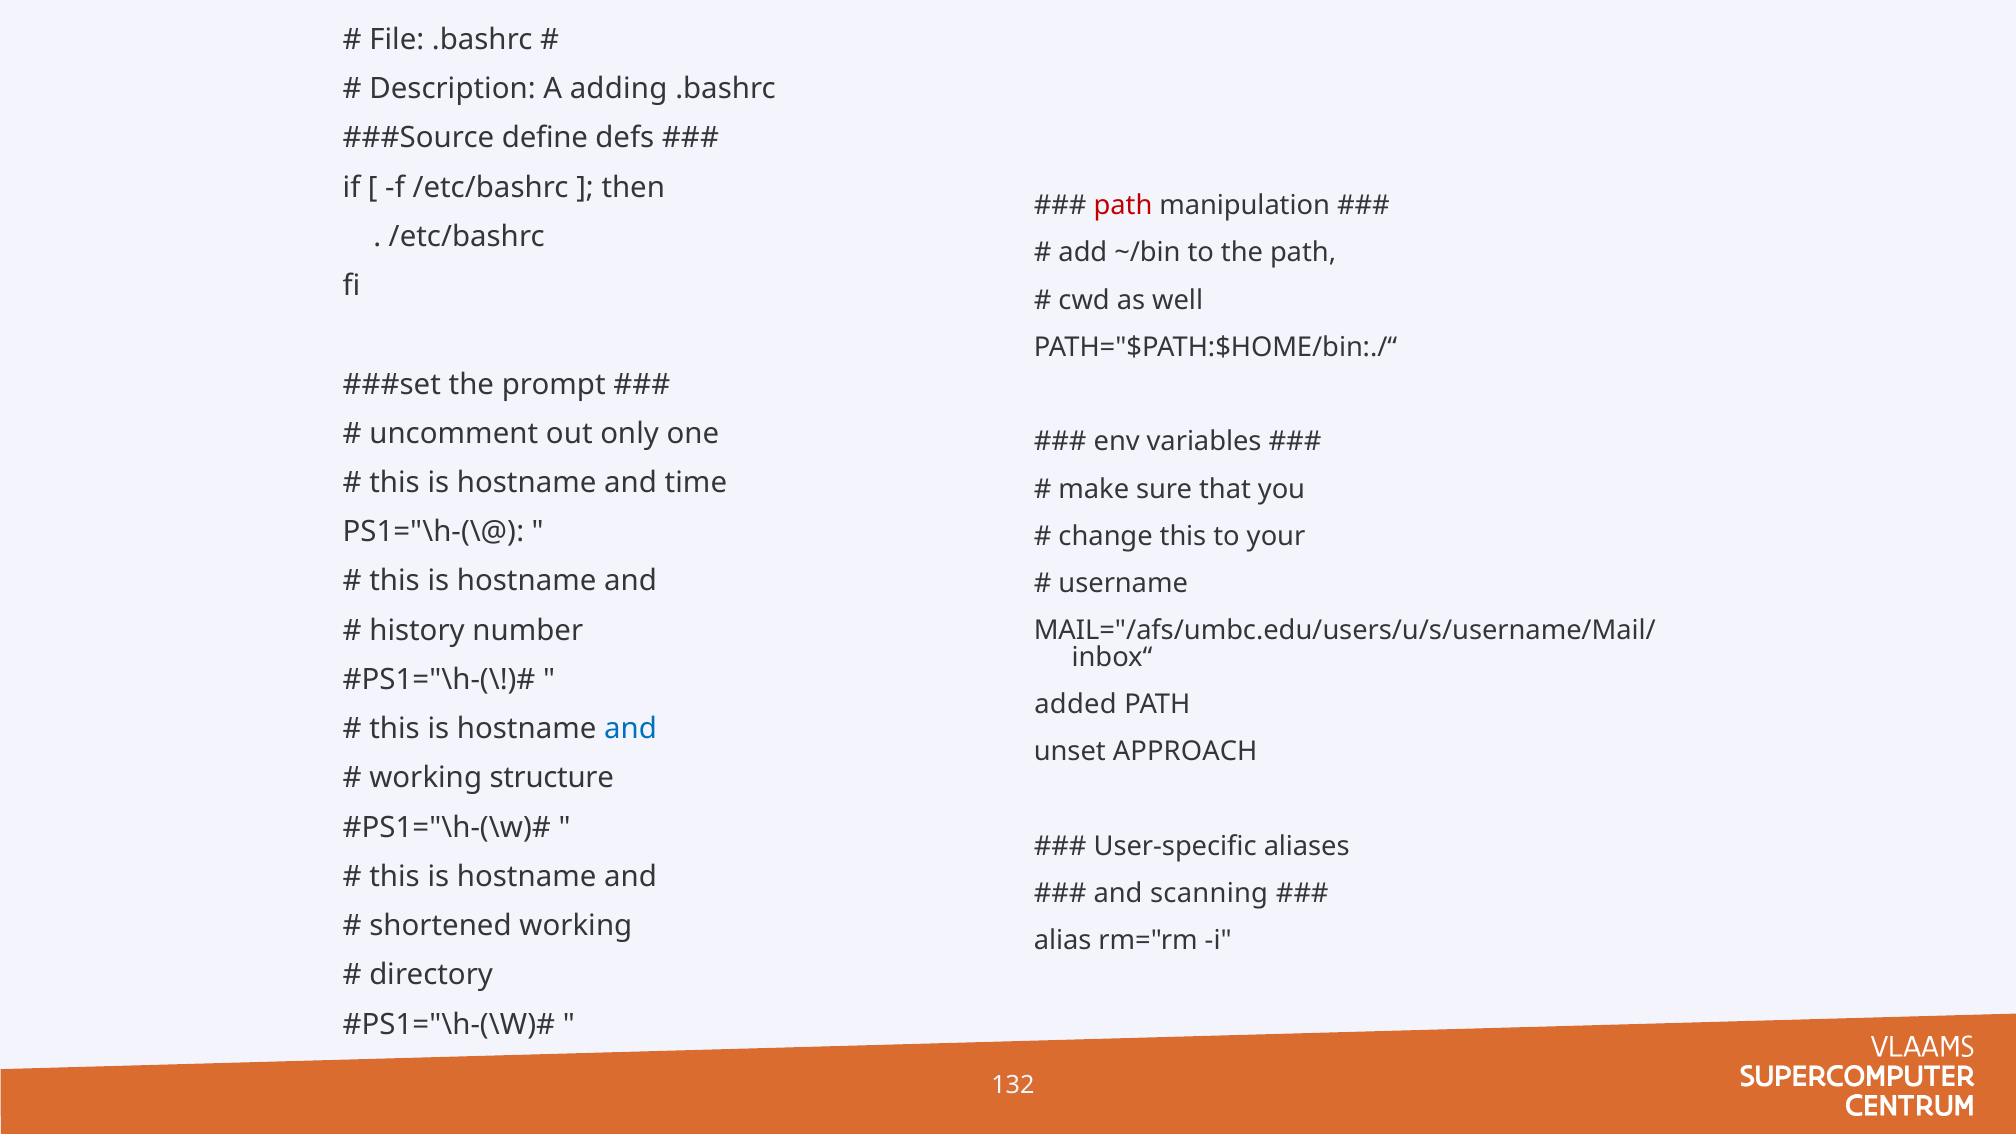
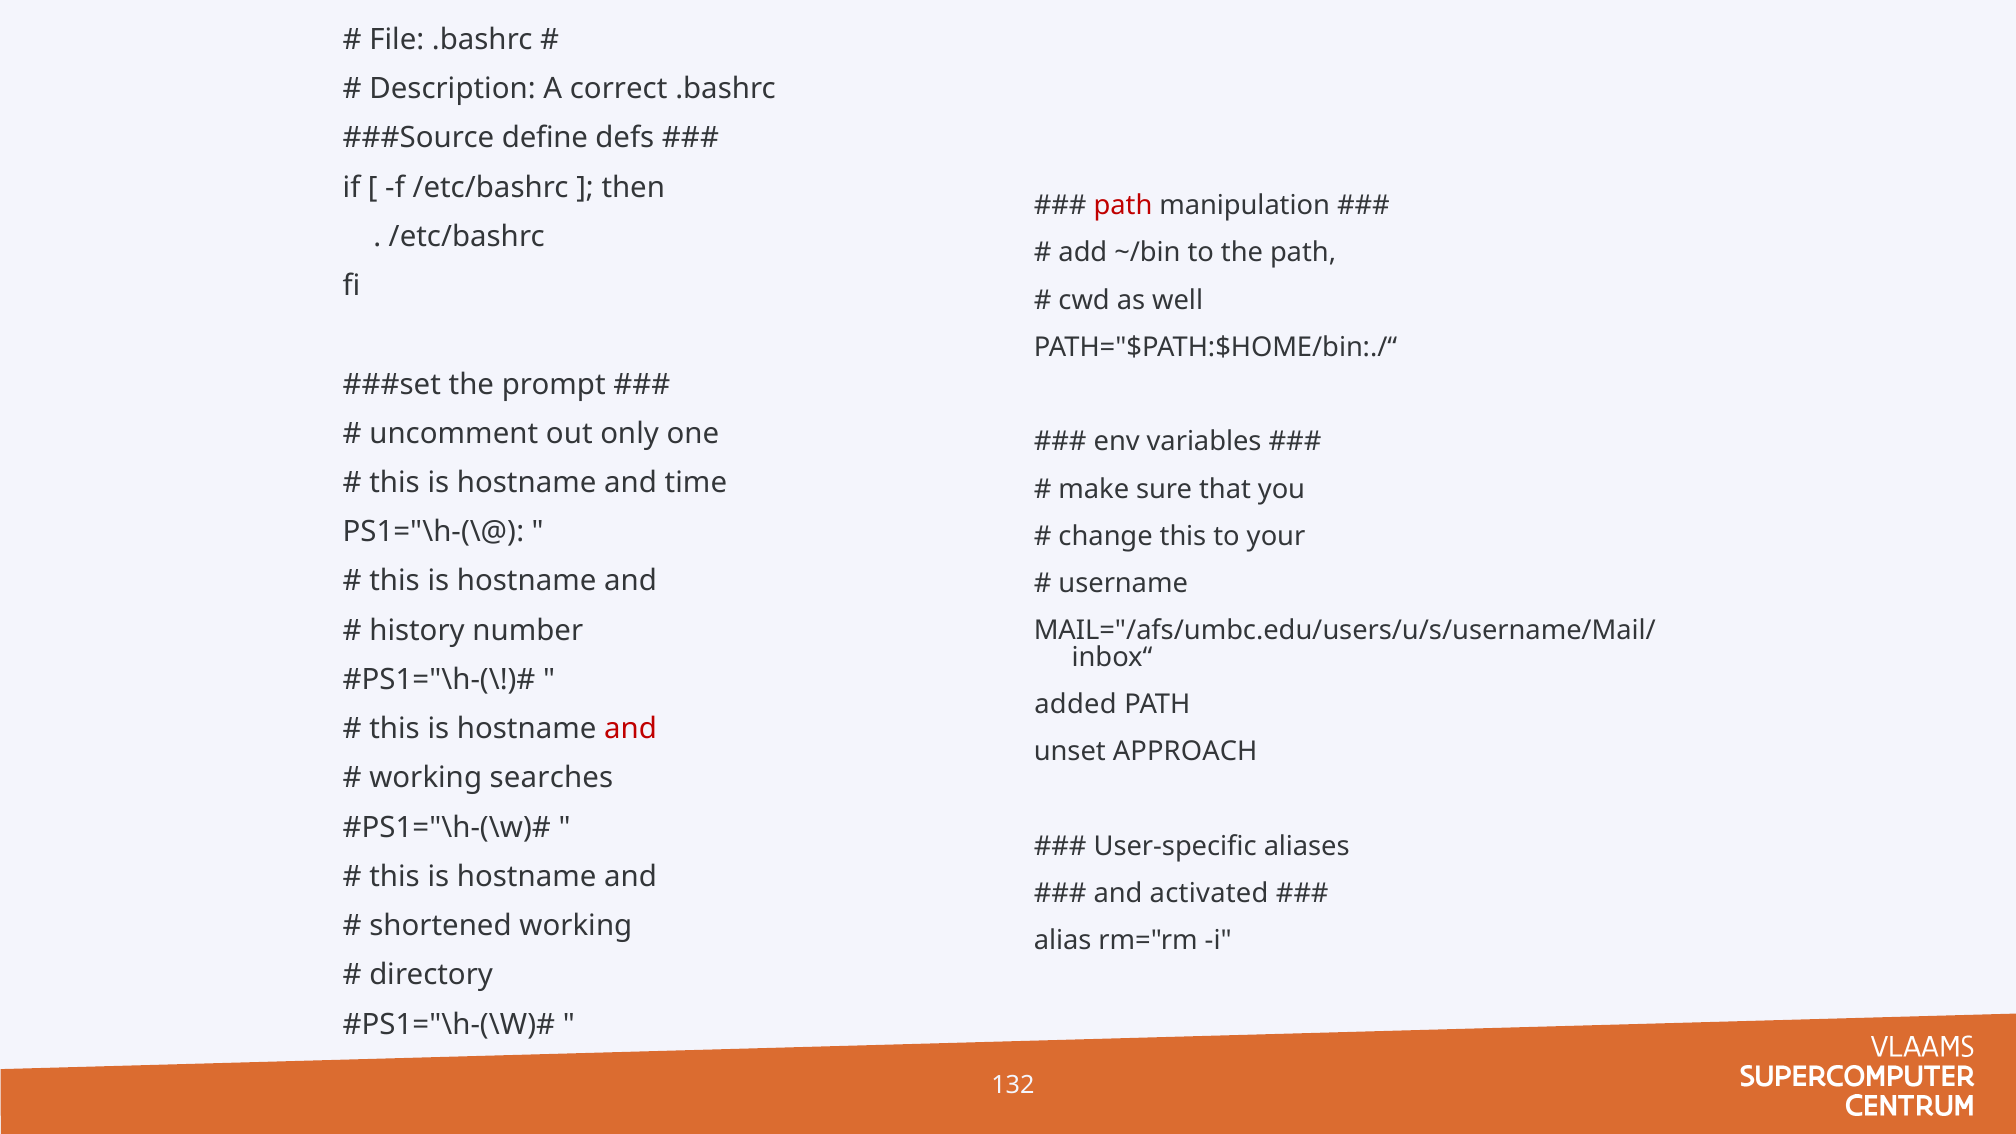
adding: adding -> correct
and at (630, 729) colour: blue -> red
structure: structure -> searches
scanning: scanning -> activated
